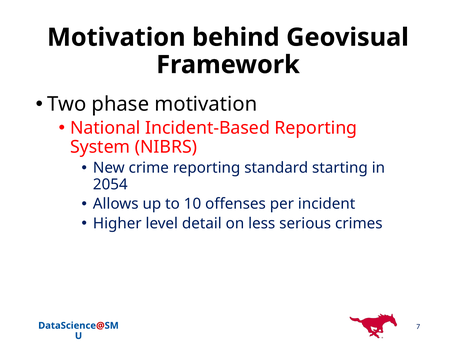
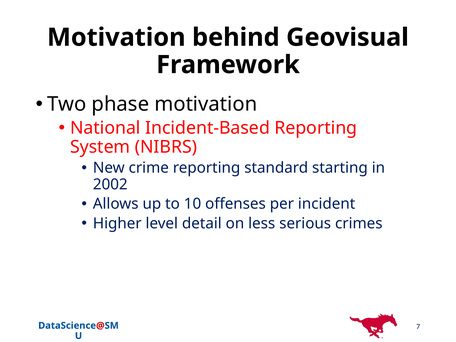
2054: 2054 -> 2002
